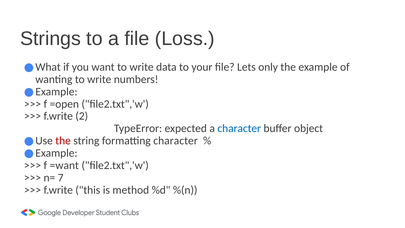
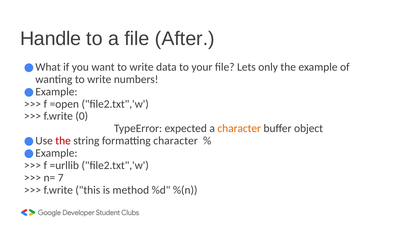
Strings: Strings -> Handle
Loss: Loss -> After
2: 2 -> 0
character at (239, 128) colour: blue -> orange
=want: =want -> =urllib
